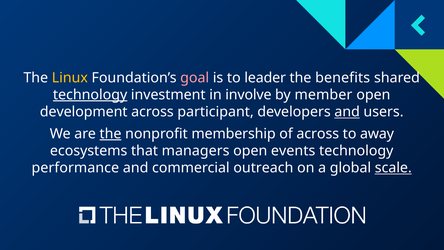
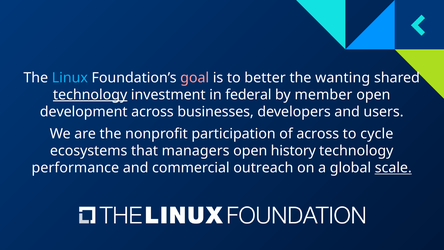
Linux colour: yellow -> light blue
leader: leader -> better
benefits: benefits -> wanting
involve: involve -> federal
participant: participant -> businesses
and at (347, 112) underline: present -> none
the at (111, 134) underline: present -> none
membership: membership -> participation
away: away -> cycle
events: events -> history
